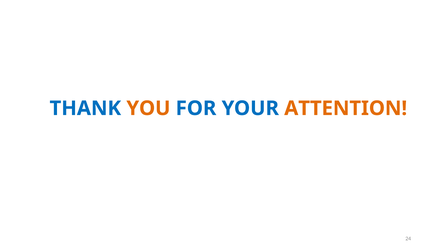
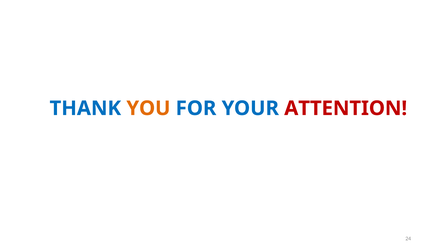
ATTENTION colour: orange -> red
